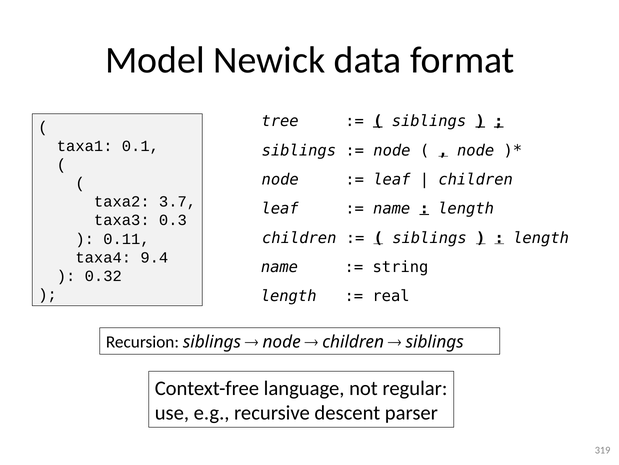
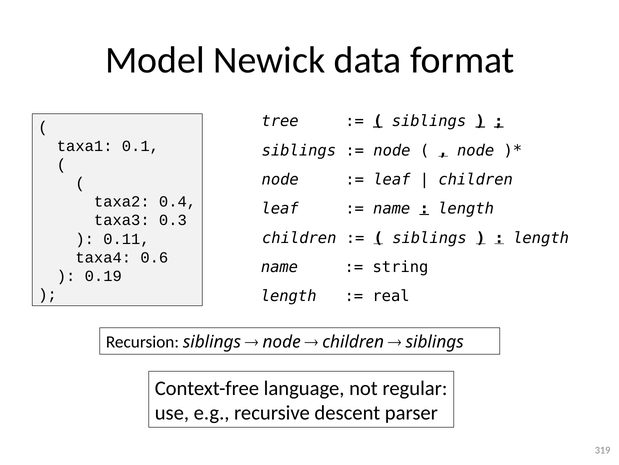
3.7: 3.7 -> 0.4
9.4: 9.4 -> 0.6
0.32: 0.32 -> 0.19
